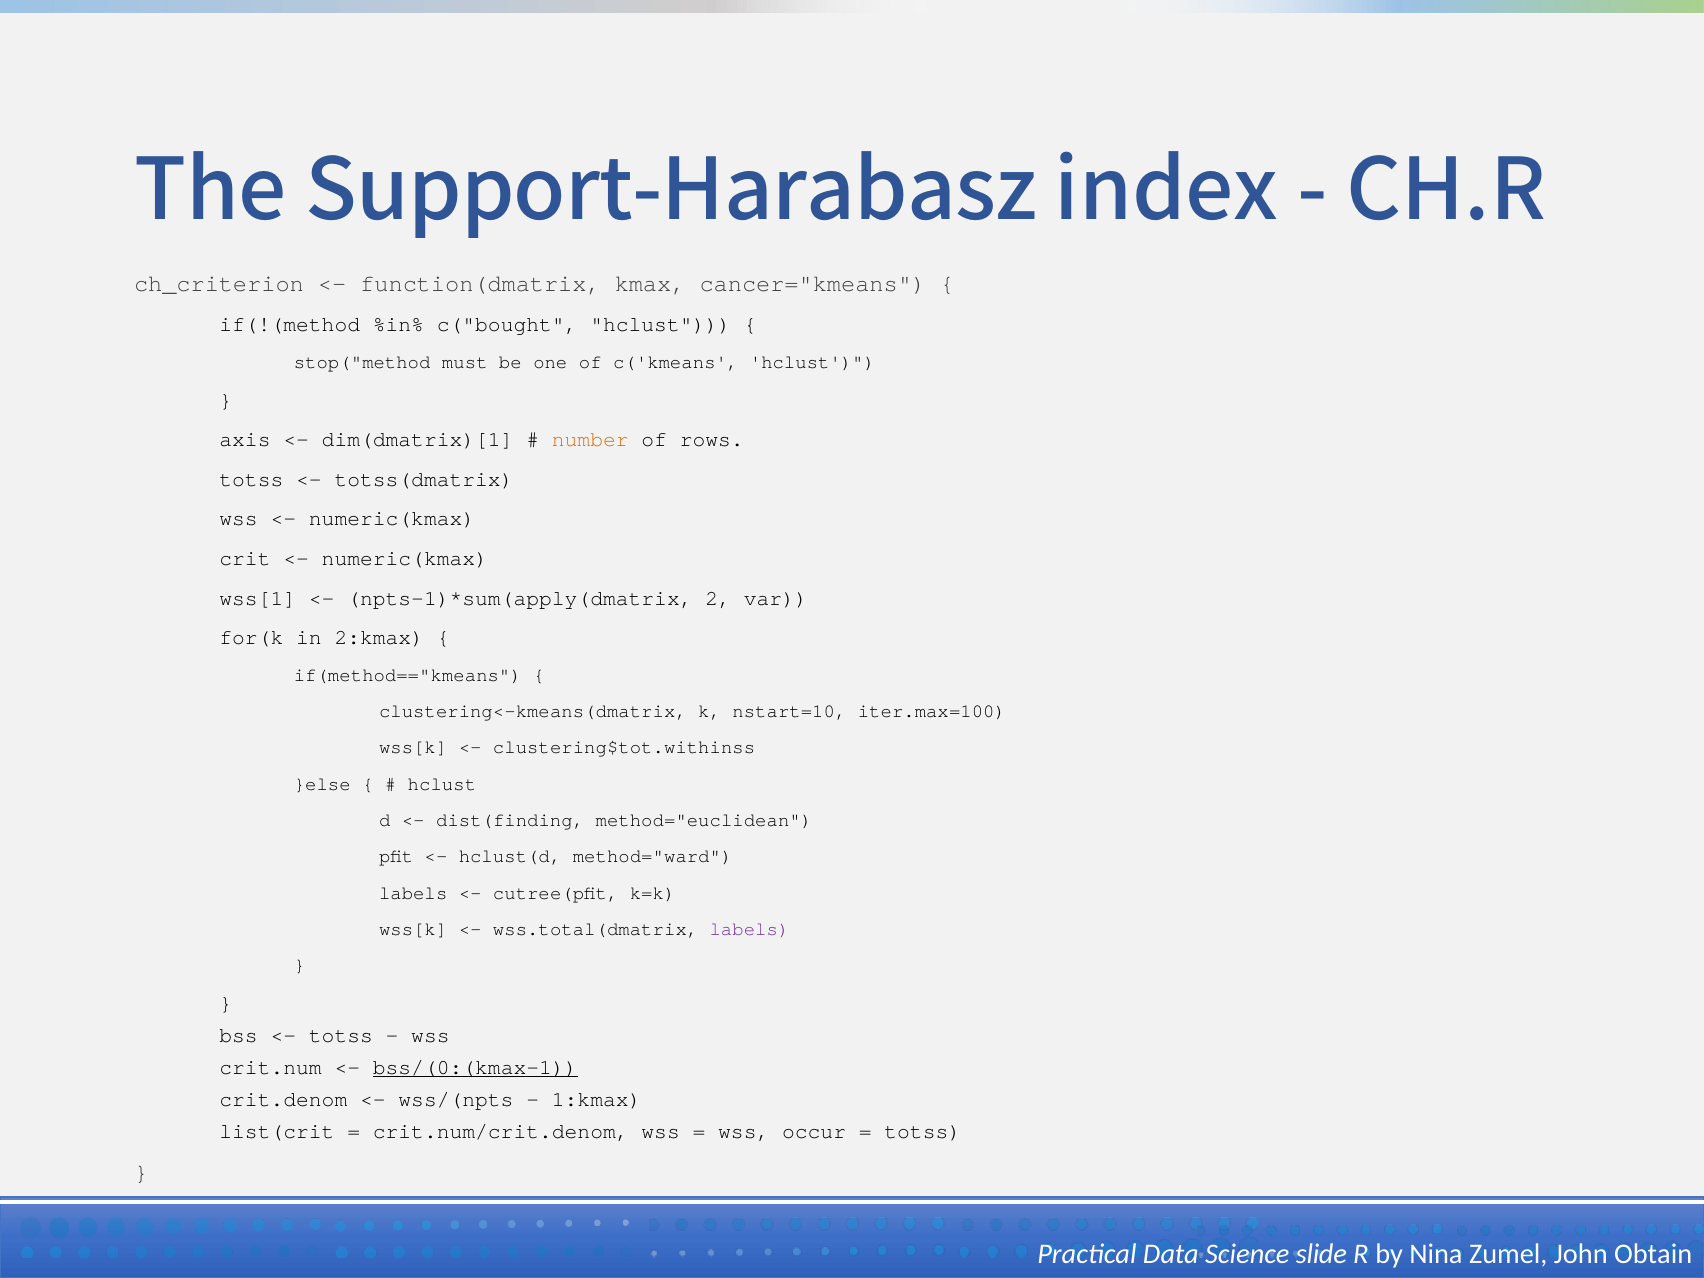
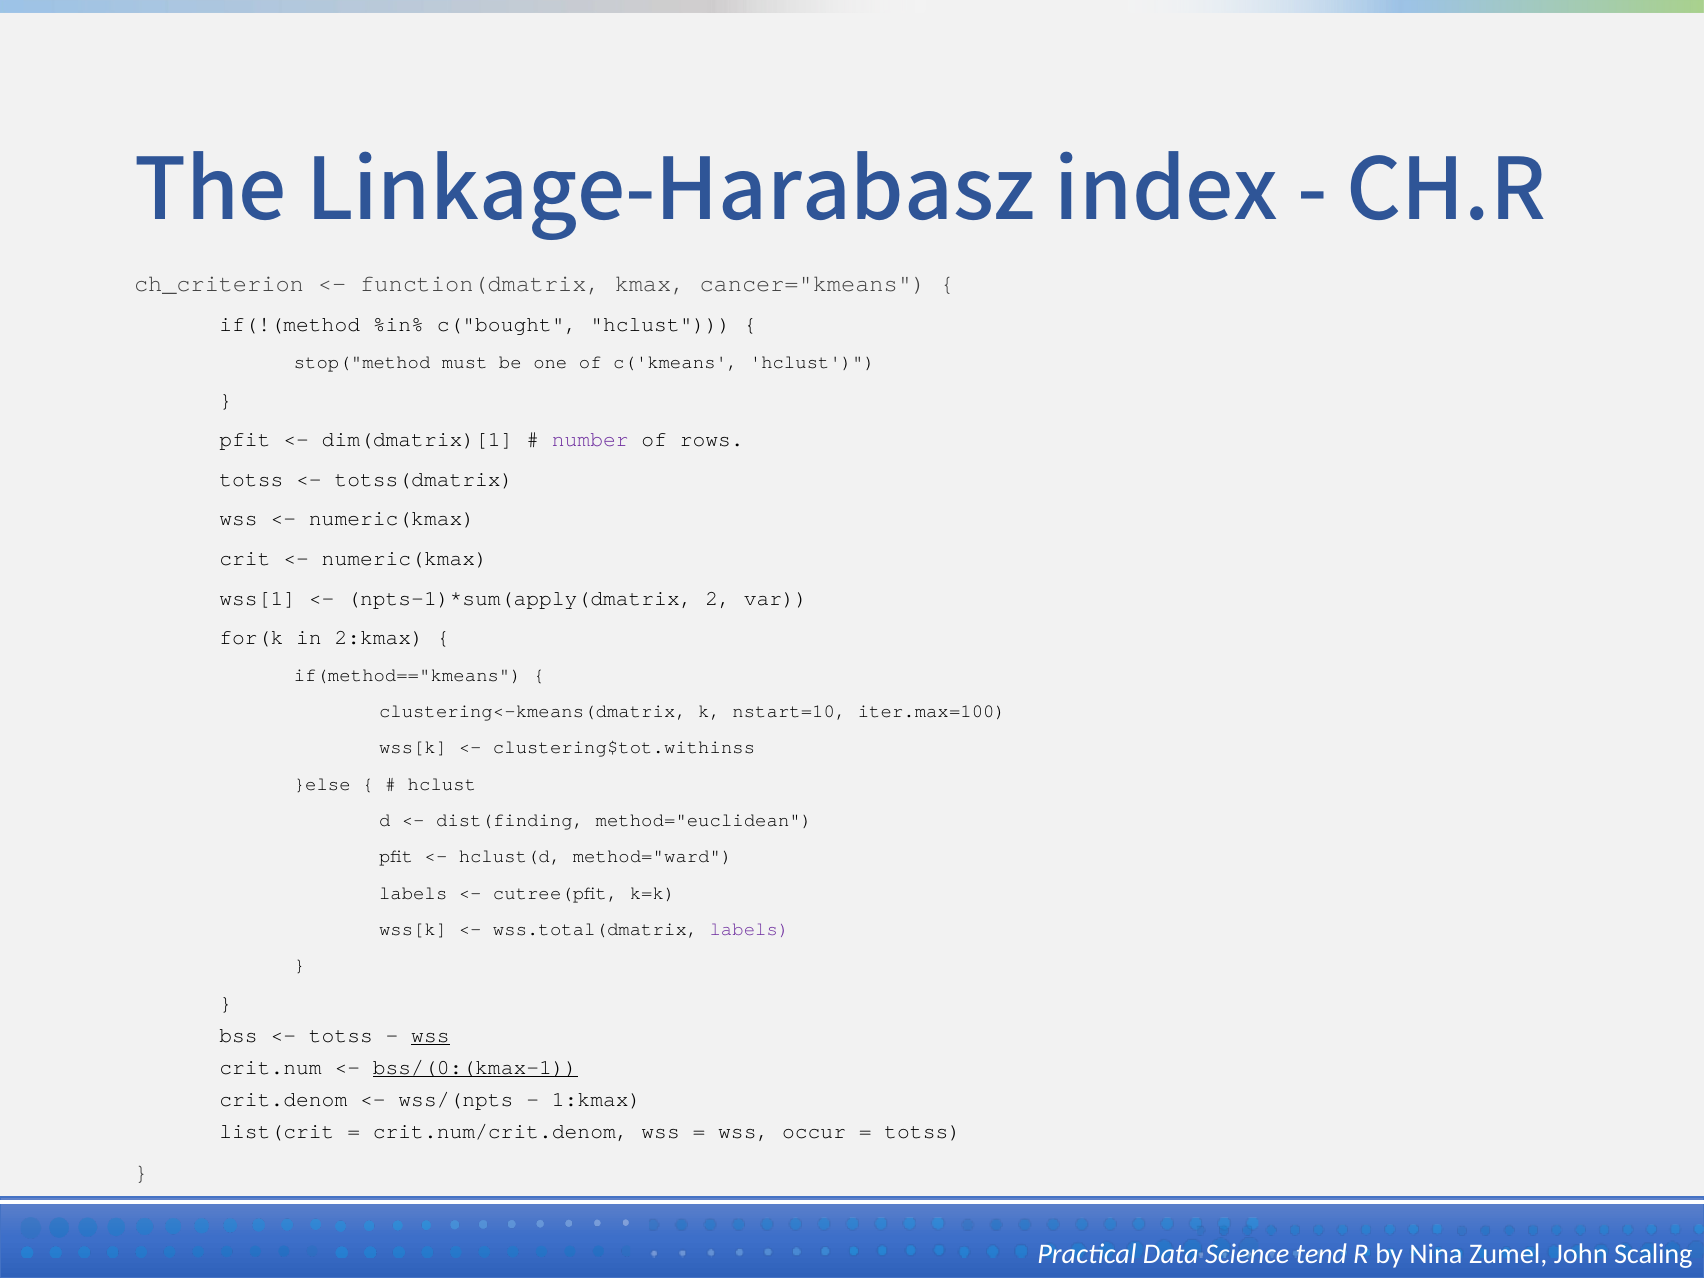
Support-Harabasz: Support-Harabasz -> Linkage-Harabasz
axis at (245, 440): axis -> pfit
number colour: orange -> purple
wss at (430, 1035) underline: none -> present
slide: slide -> tend
Obtain: Obtain -> Scaling
